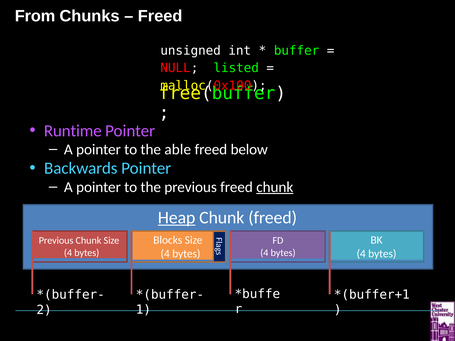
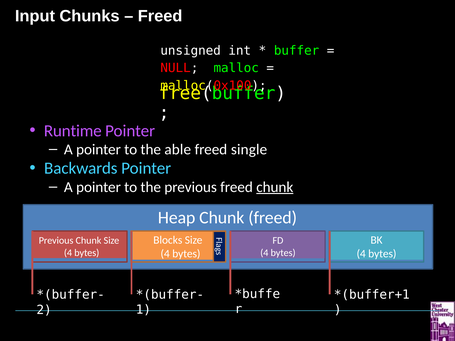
From: From -> Input
listed: listed -> malloc
below: below -> single
Heap underline: present -> none
